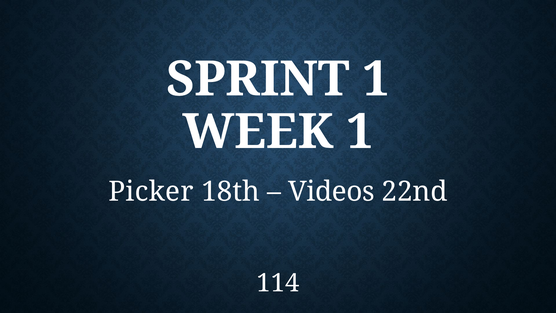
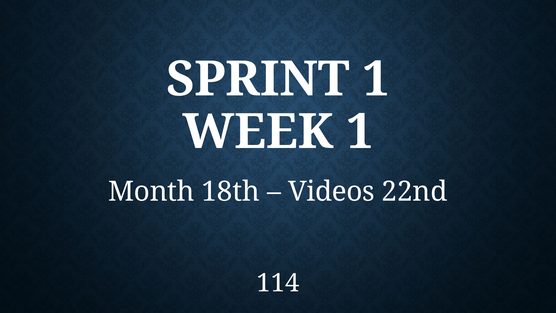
Picker: Picker -> Month
